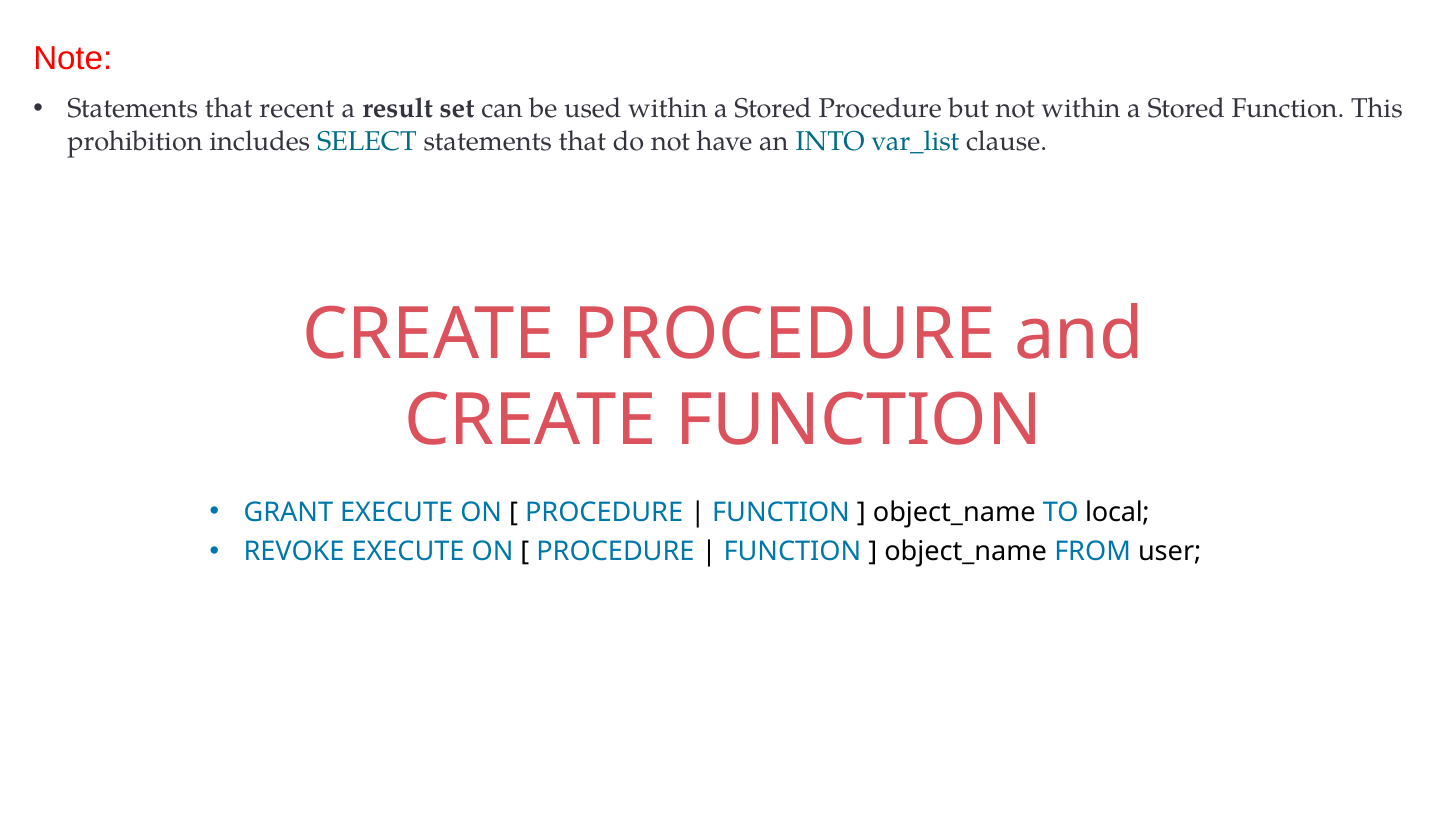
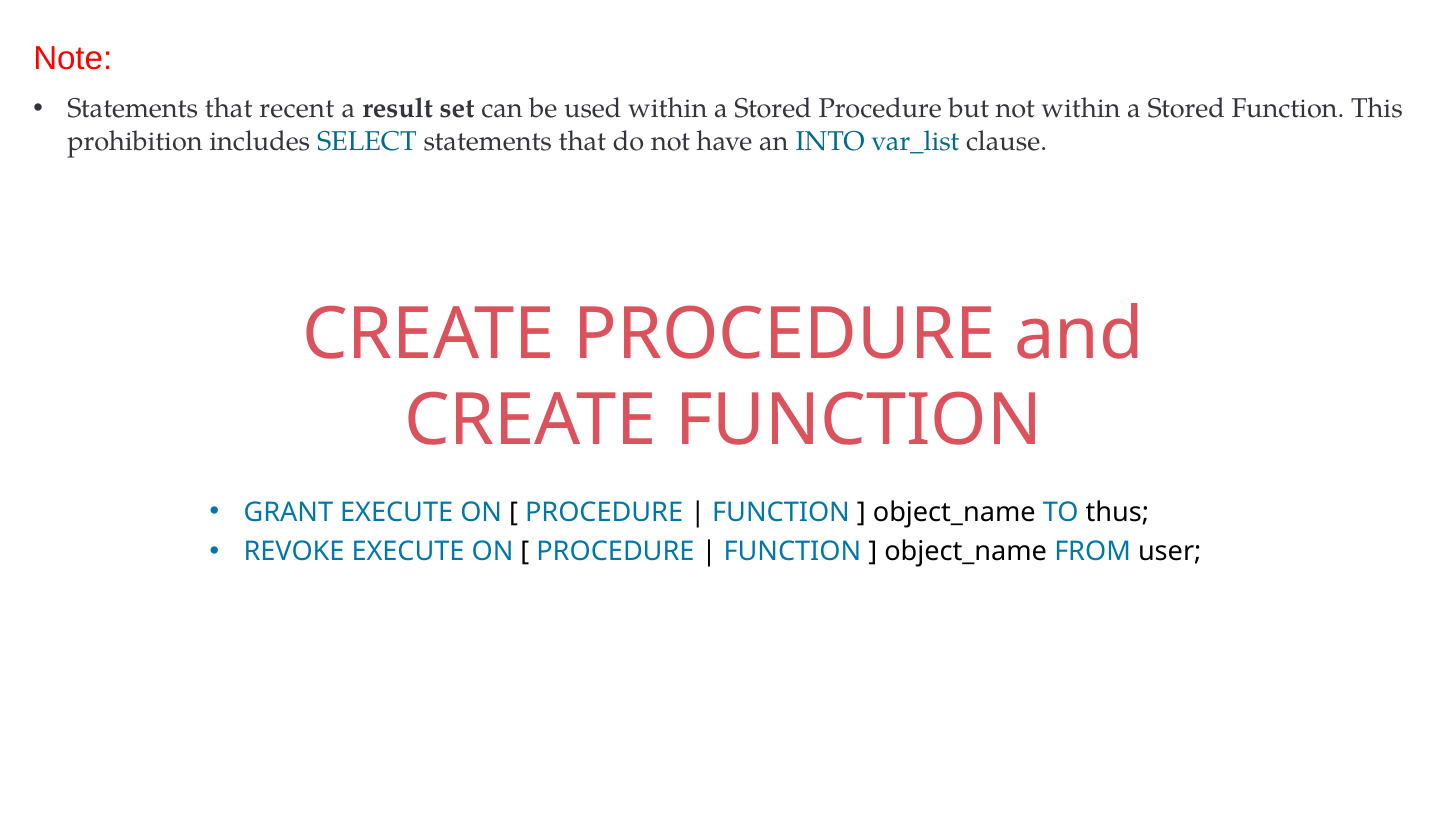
local: local -> thus
